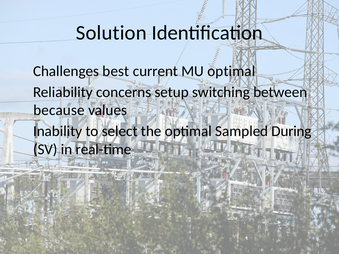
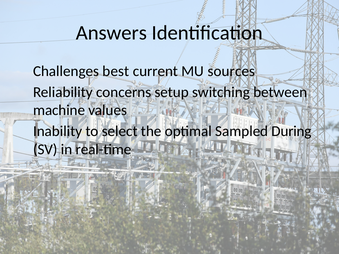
Solution: Solution -> Answers
MU optimal: optimal -> sources
because: because -> machine
